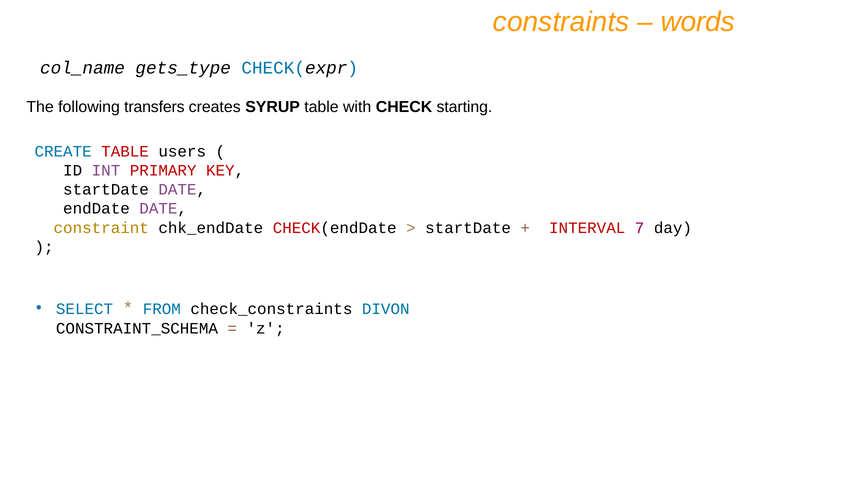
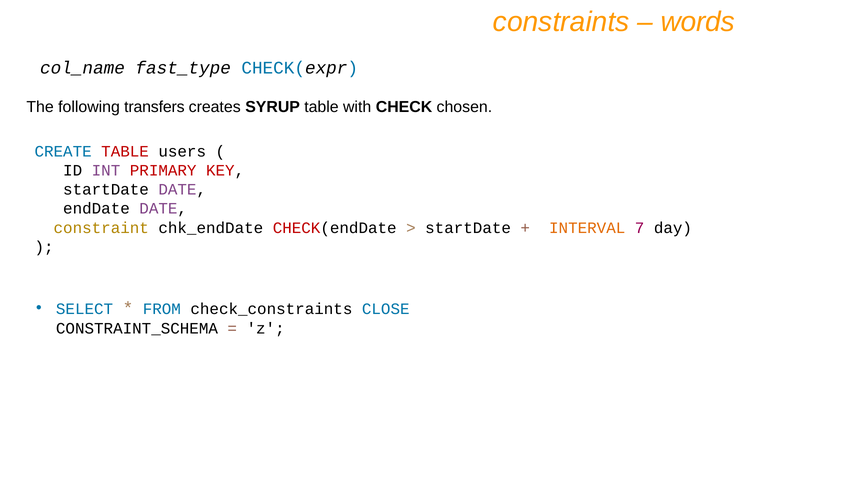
gets_type: gets_type -> fast_type
starting: starting -> chosen
INTERVAL colour: red -> orange
DIVON: DIVON -> CLOSE
